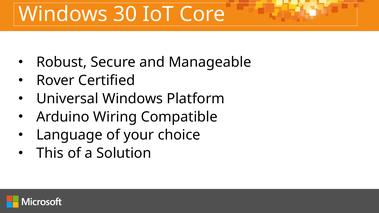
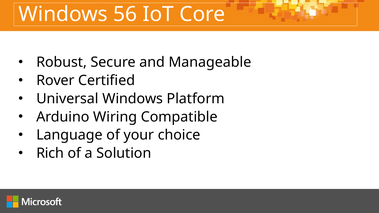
30: 30 -> 56
This: This -> Rich
